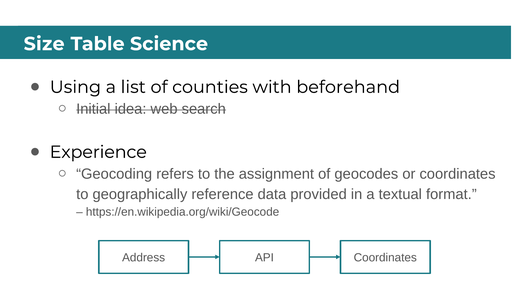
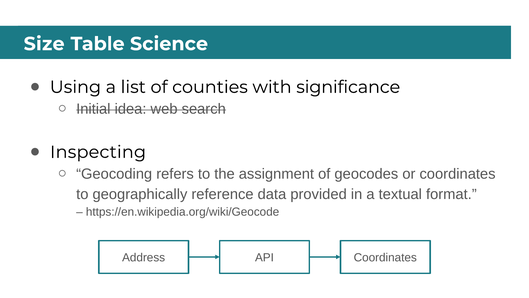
beforehand: beforehand -> significance
Experience: Experience -> Inspecting
